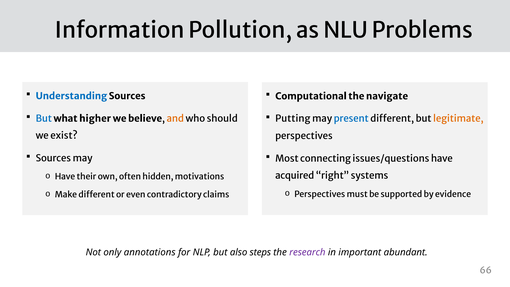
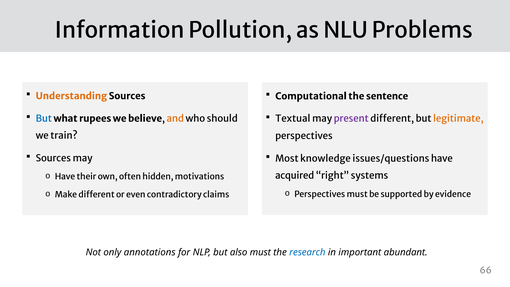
Understanding colour: blue -> orange
navigate: navigate -> sentence
higher: higher -> rupees
Putting: Putting -> Textual
present colour: blue -> purple
exist: exist -> train
connecting: connecting -> knowledge
also steps: steps -> must
research colour: purple -> blue
